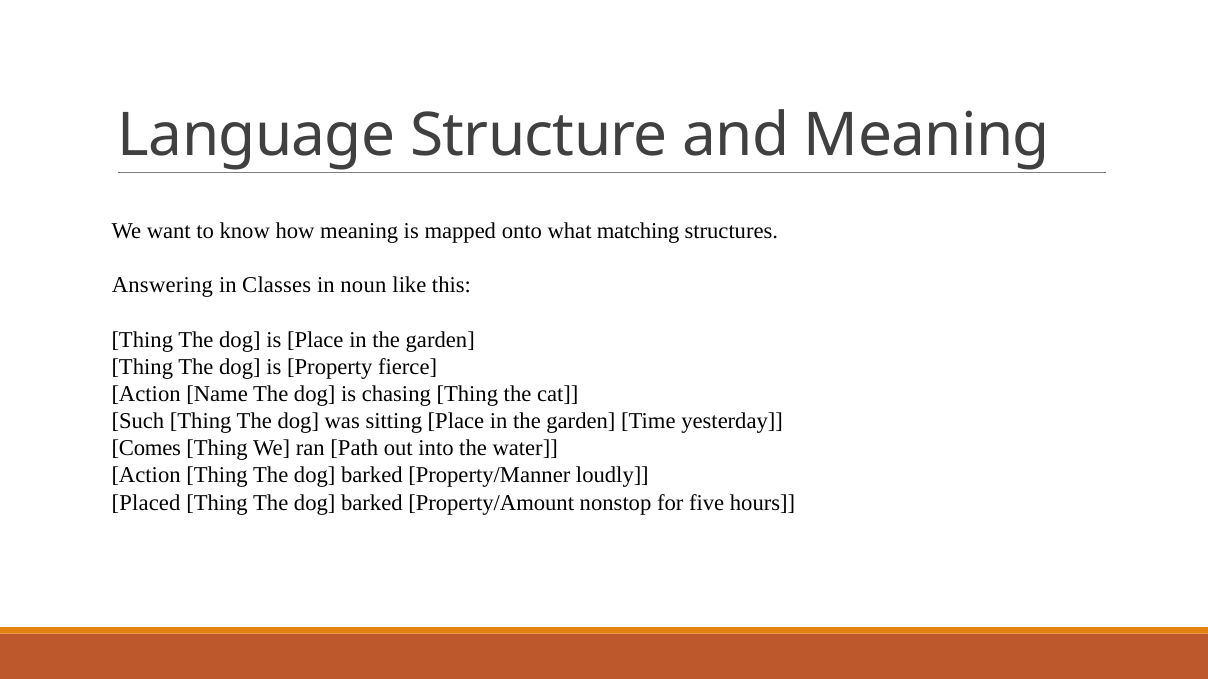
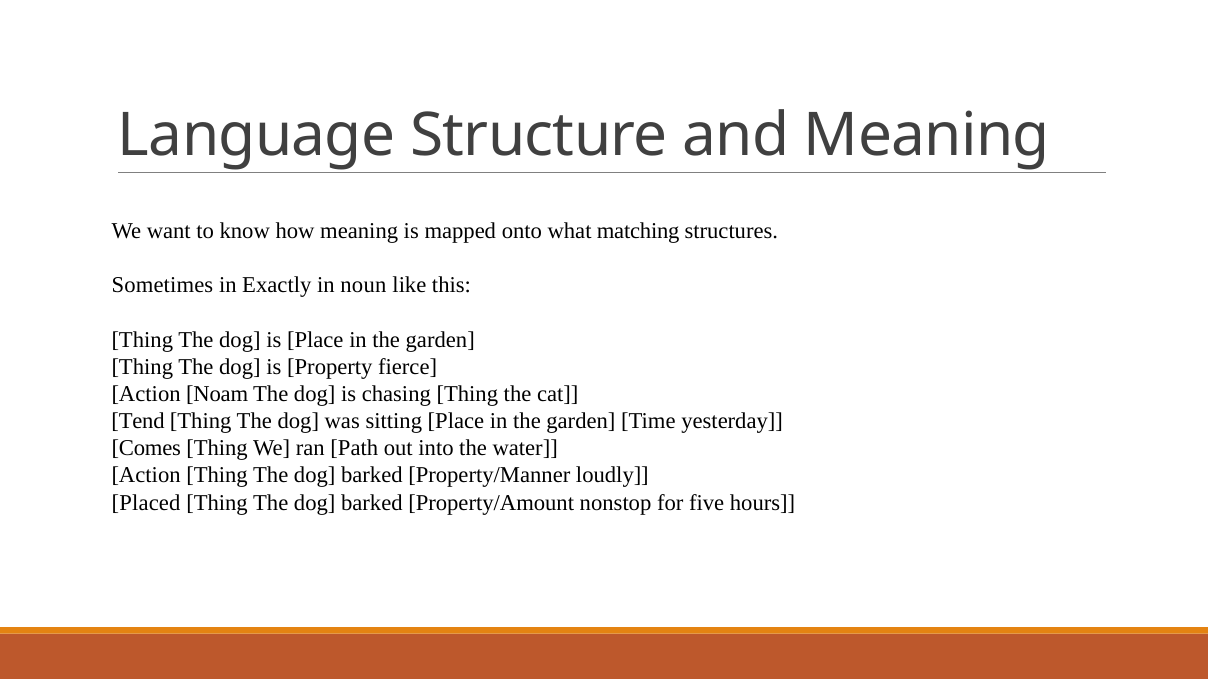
Answering: Answering -> Sometimes
Classes: Classes -> Exactly
Name: Name -> Noam
Such: Such -> Tend
